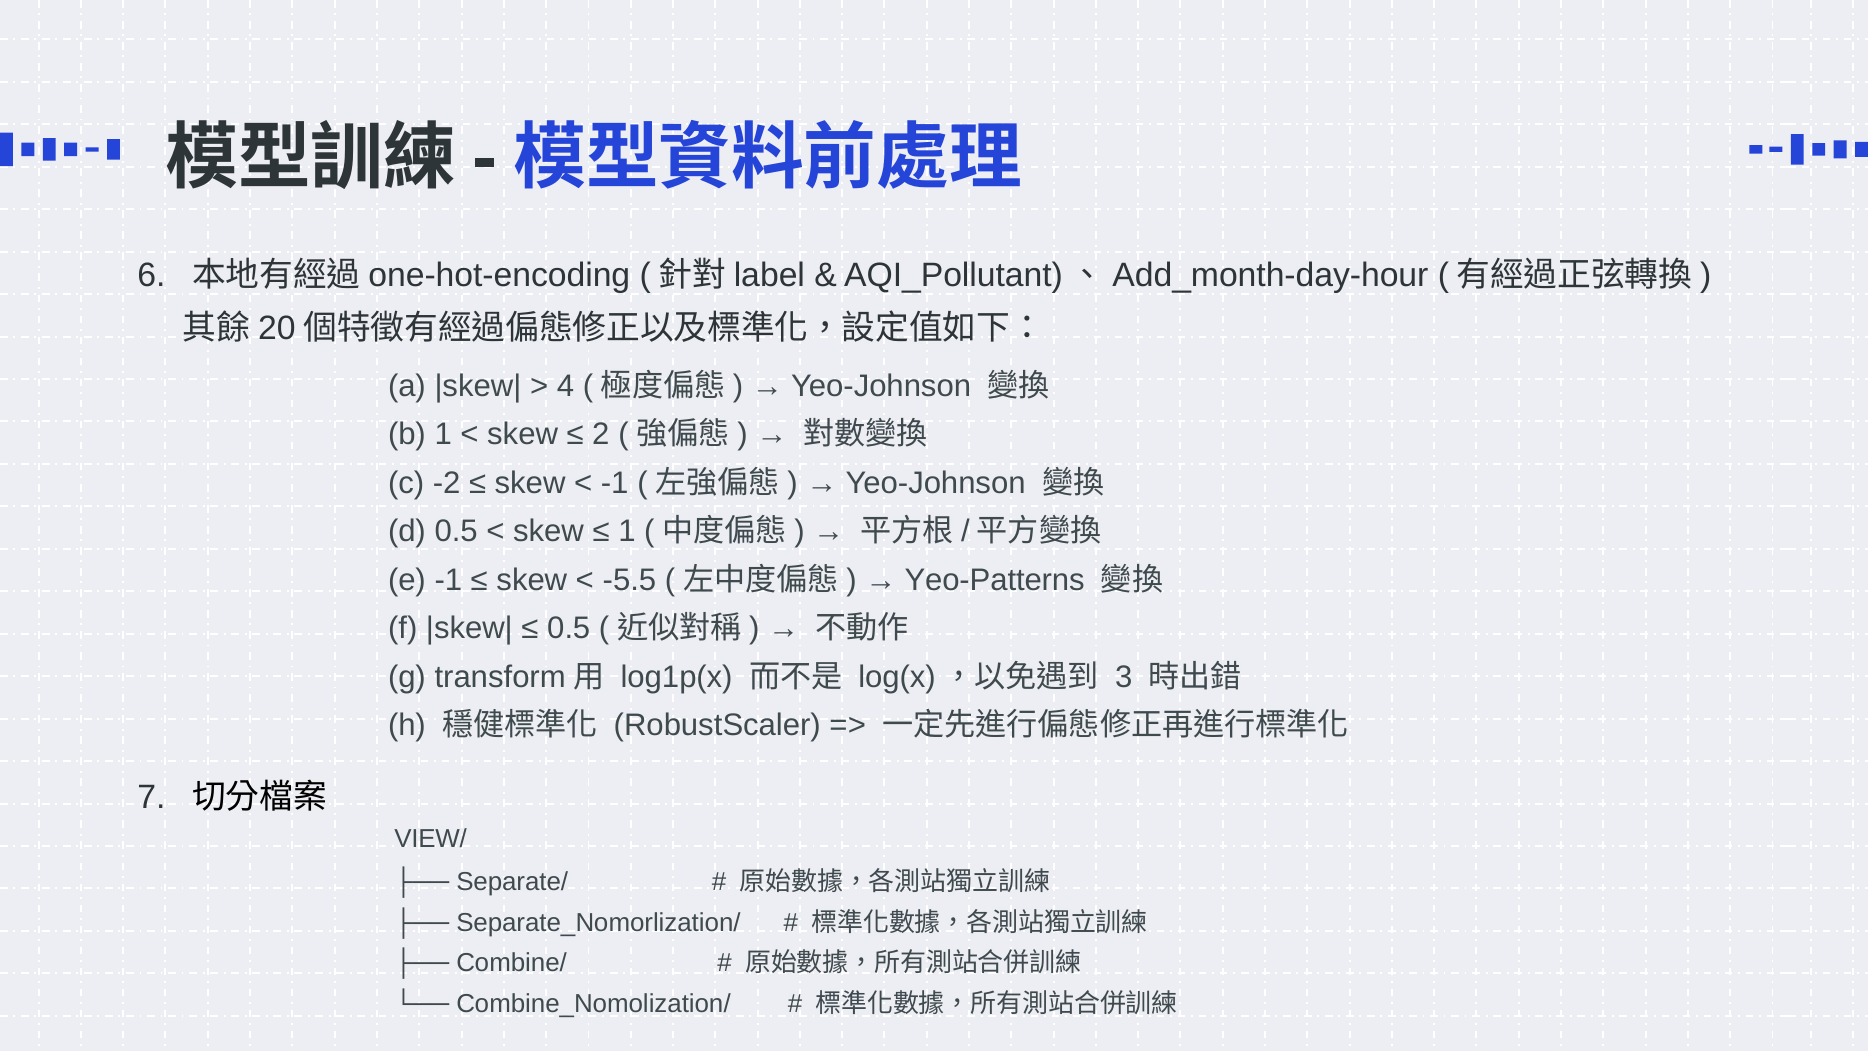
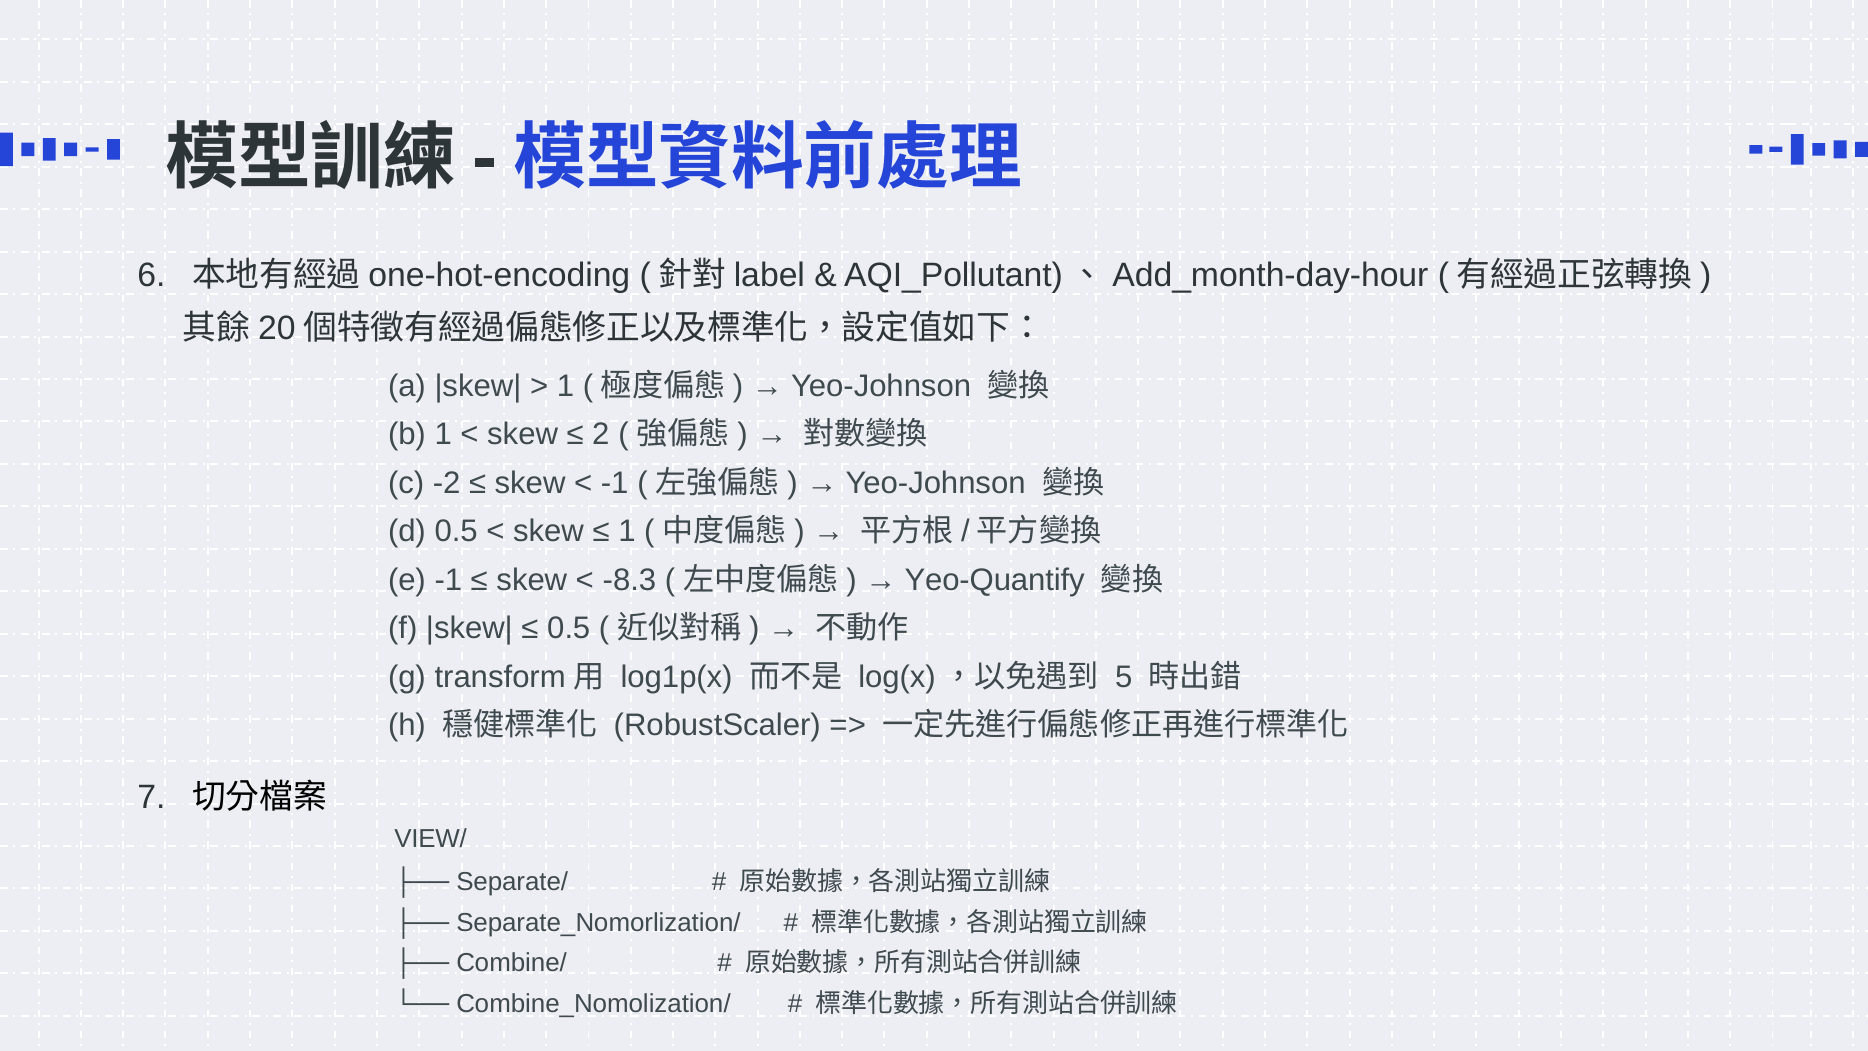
4 at (565, 386): 4 -> 1
-5.5: -5.5 -> -8.3
Yeo-Patterns: Yeo-Patterns -> Yeo-Quantify
3: 3 -> 5
